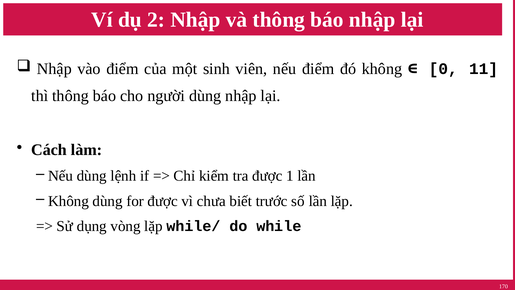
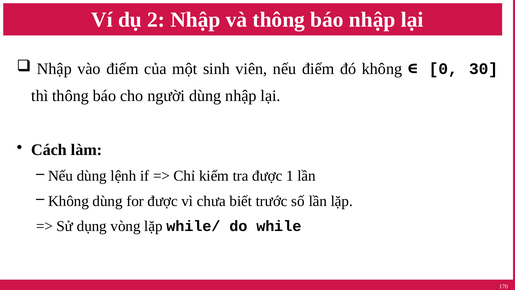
11: 11 -> 30
